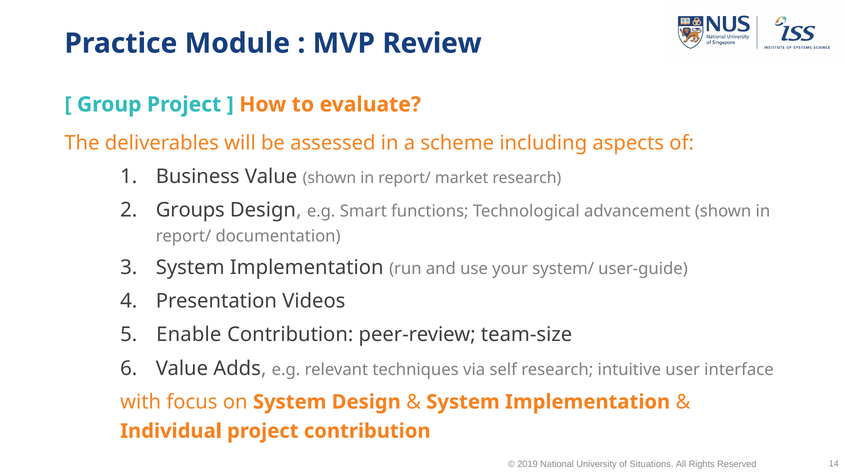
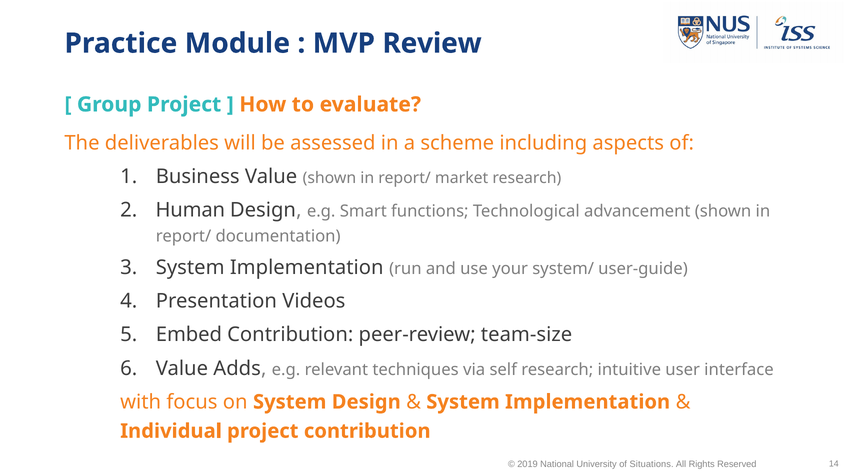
Groups: Groups -> Human
Enable: Enable -> Embed
